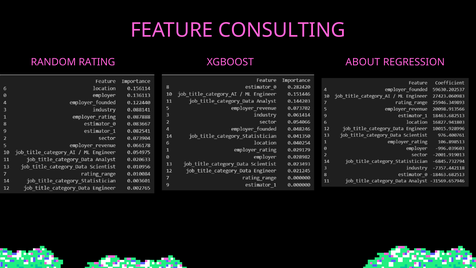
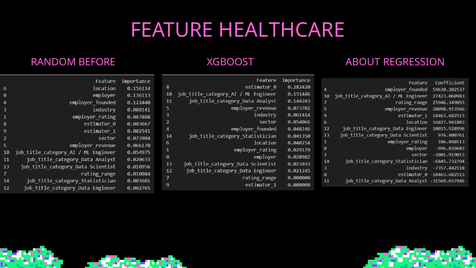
CONSULTING: CONSULTING -> HEALTHCARE
RATING: RATING -> BEFORE
